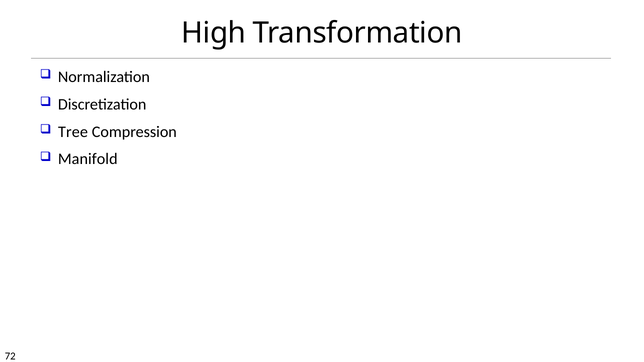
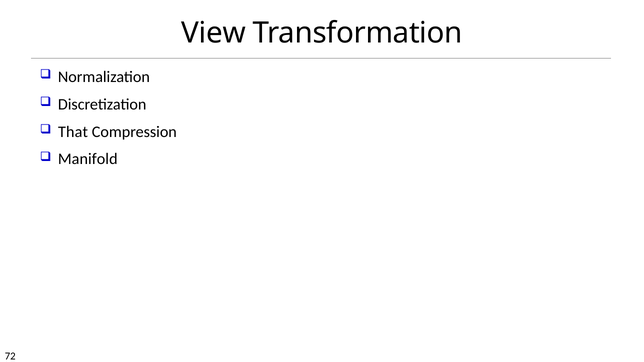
High: High -> View
Tree: Tree -> That
